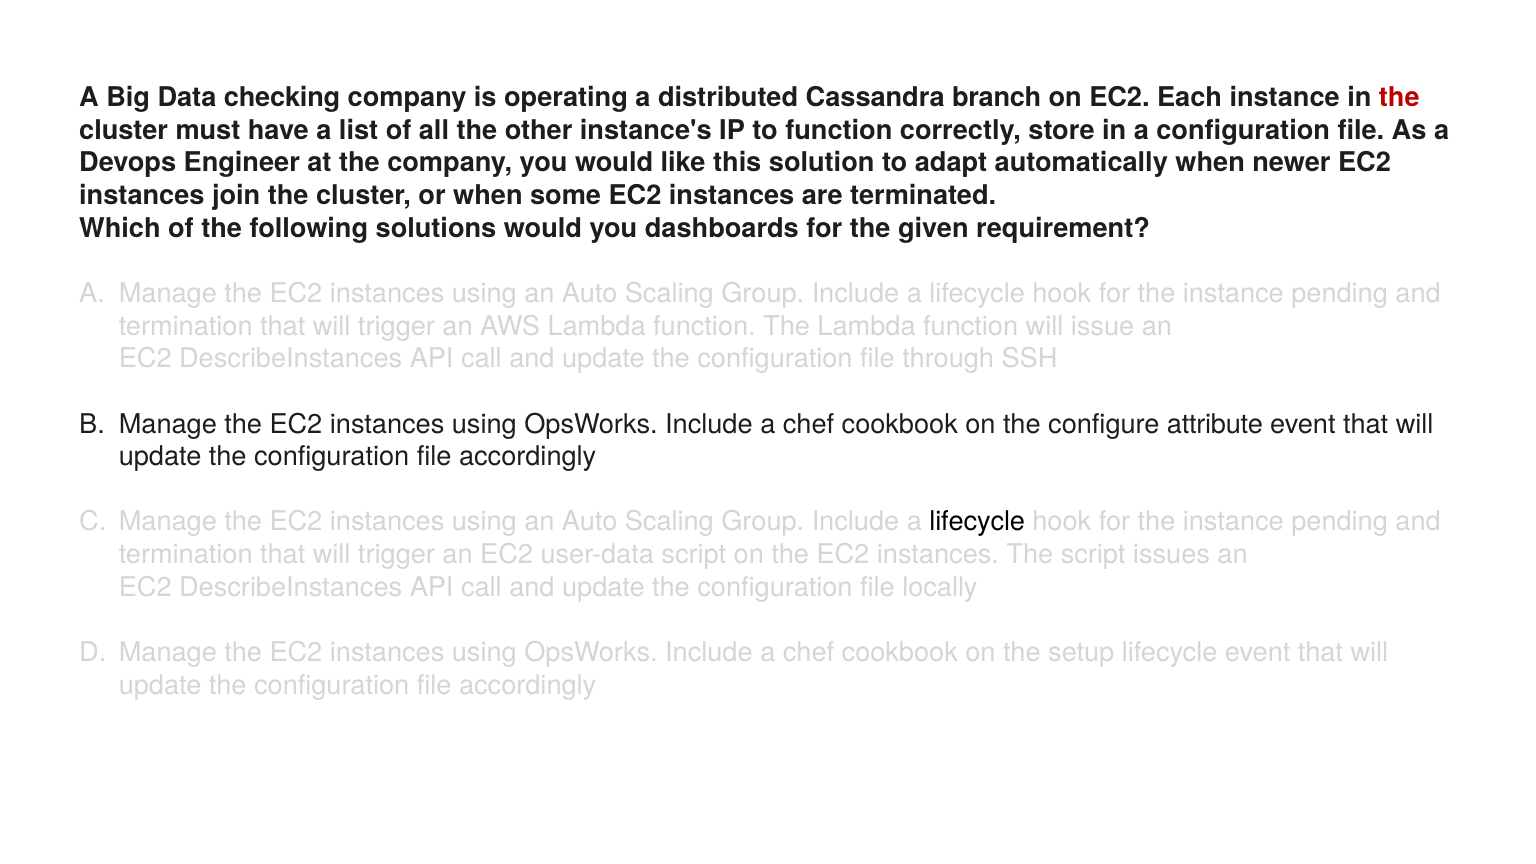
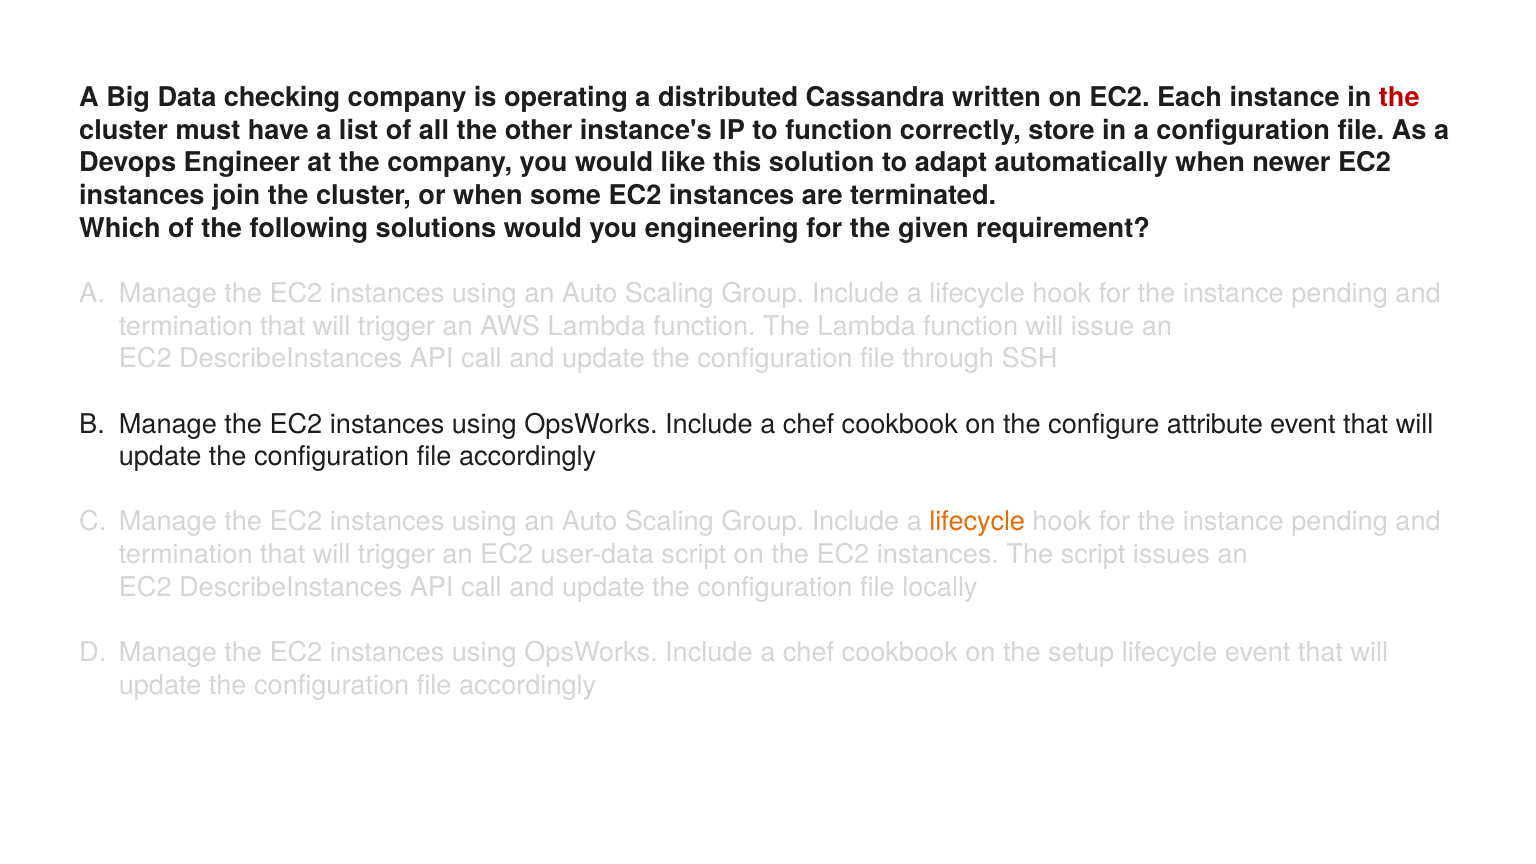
branch: branch -> written
dashboards: dashboards -> engineering
lifecycle at (977, 522) colour: black -> orange
